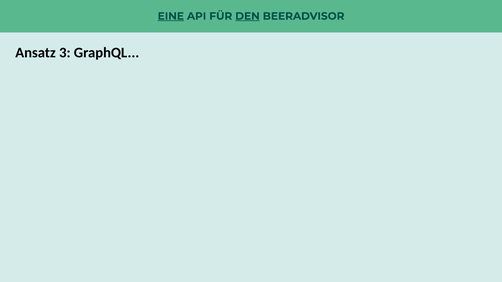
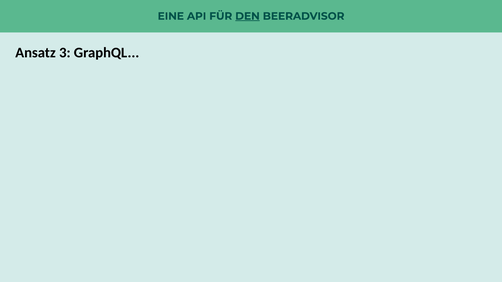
EINE underline: present -> none
